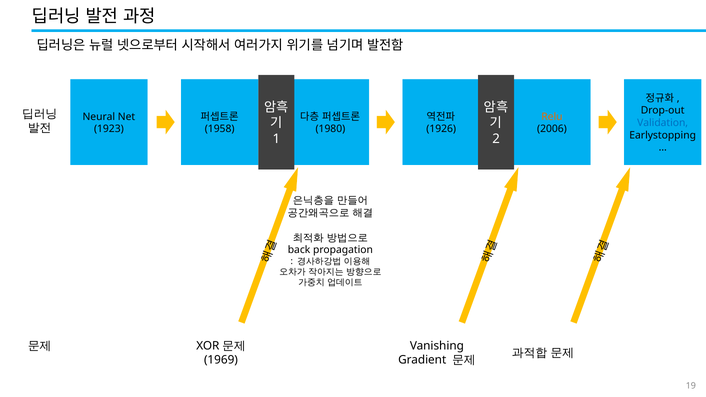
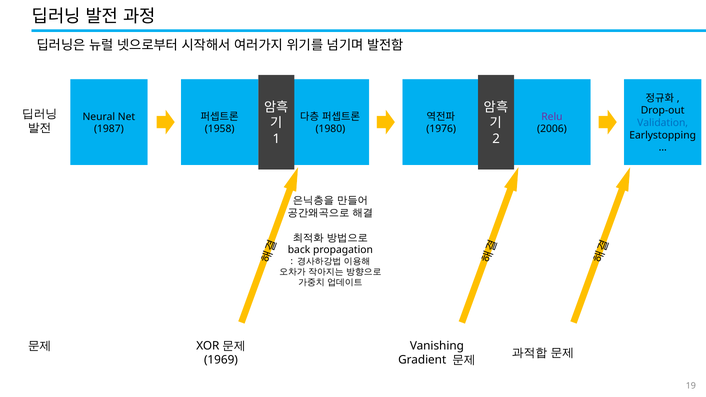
Relu colour: orange -> purple
1923: 1923 -> 1987
1926: 1926 -> 1976
